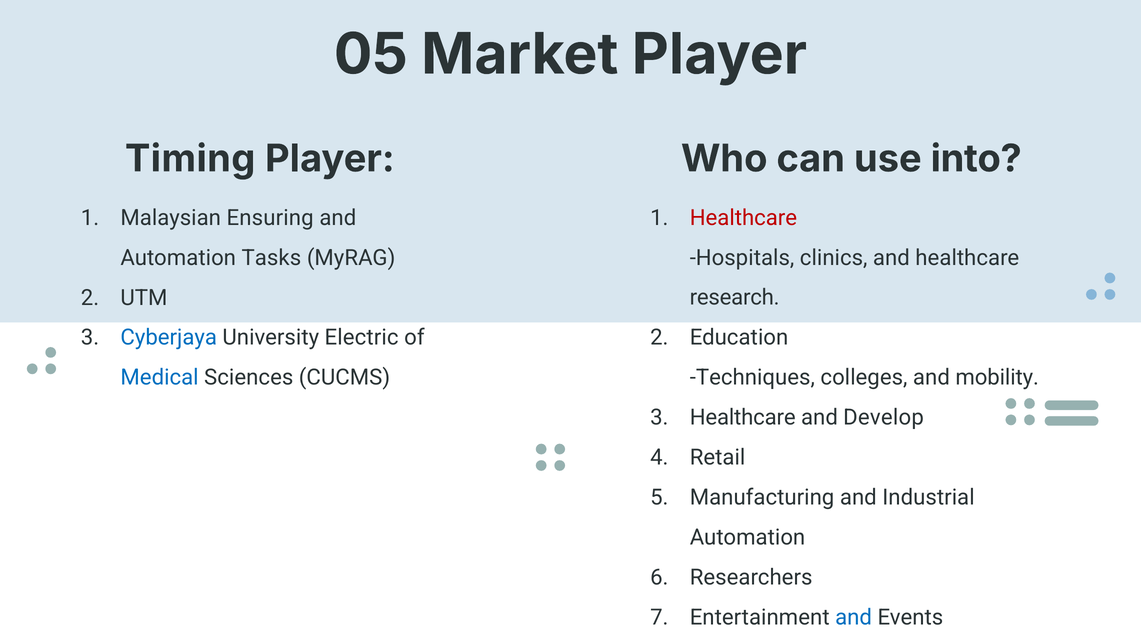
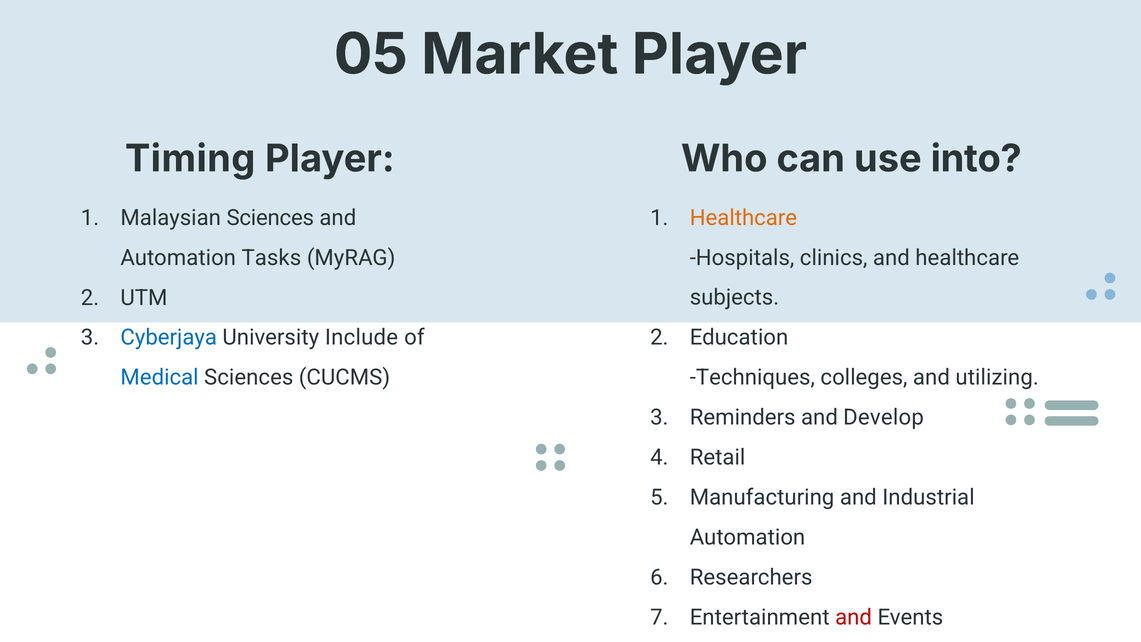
Malaysian Ensuring: Ensuring -> Sciences
Healthcare at (743, 218) colour: red -> orange
research: research -> subjects
Electric: Electric -> Include
mobility: mobility -> utilizing
Healthcare at (743, 417): Healthcare -> Reminders
and at (854, 617) colour: blue -> red
